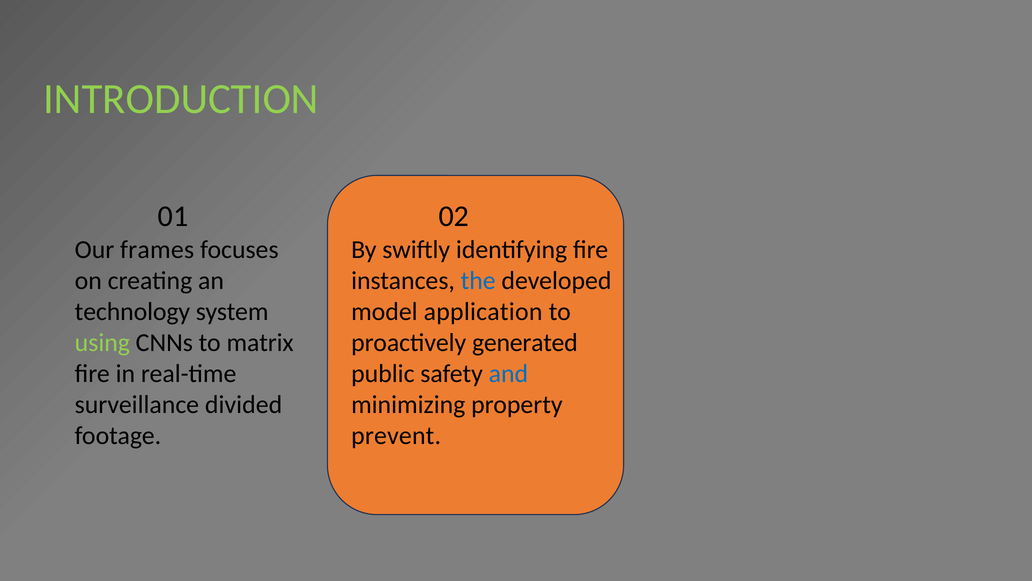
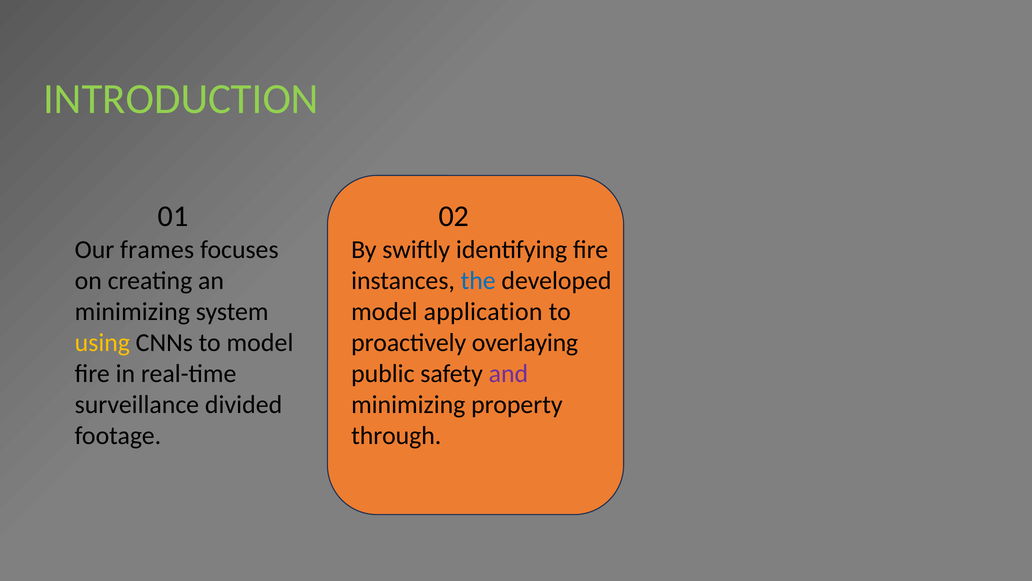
technology at (132, 312): technology -> minimizing
using colour: light green -> yellow
to matrix: matrix -> model
generated: generated -> overlaying
and colour: blue -> purple
prevent: prevent -> through
